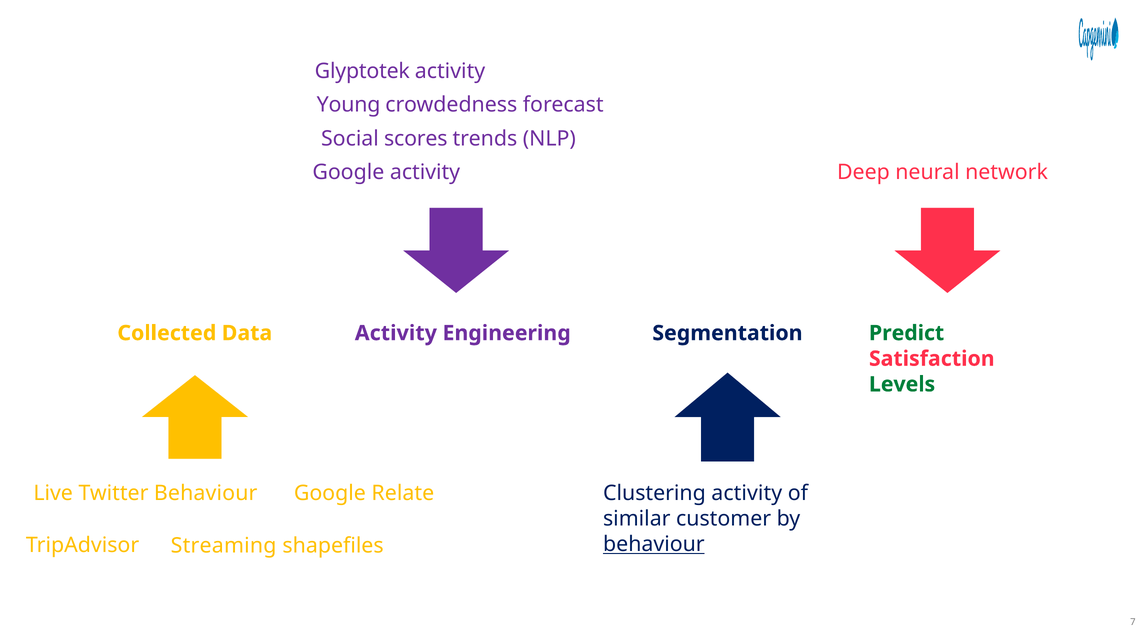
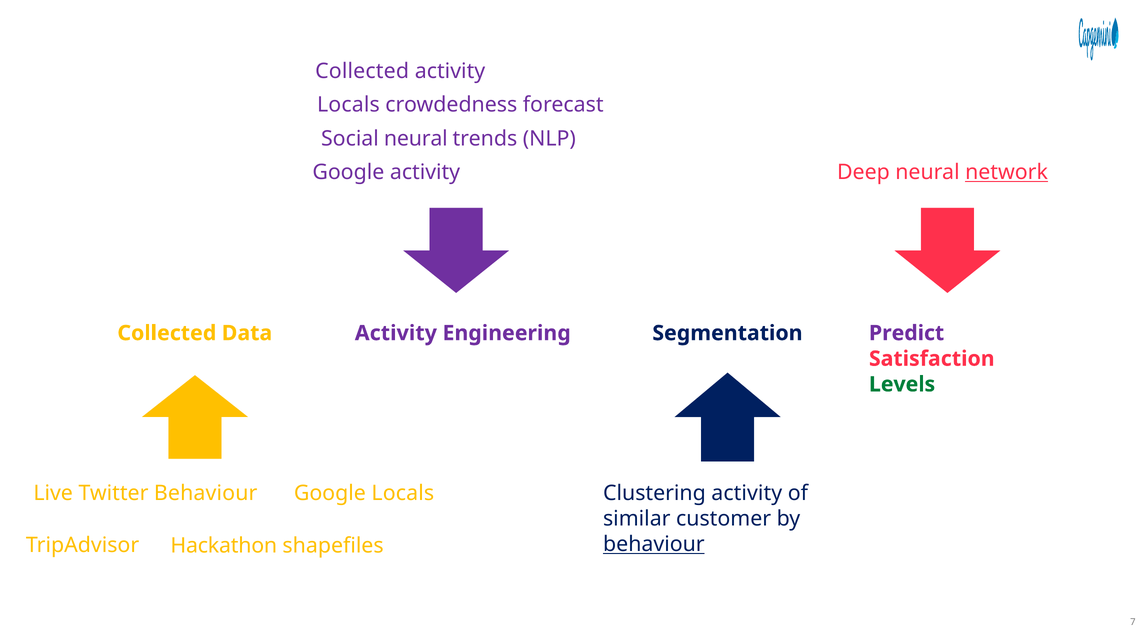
Glyptotek at (362, 71): Glyptotek -> Collected
Young at (349, 105): Young -> Locals
Social scores: scores -> neural
network underline: none -> present
Predict colour: green -> purple
Google Relate: Relate -> Locals
Streaming: Streaming -> Hackathon
